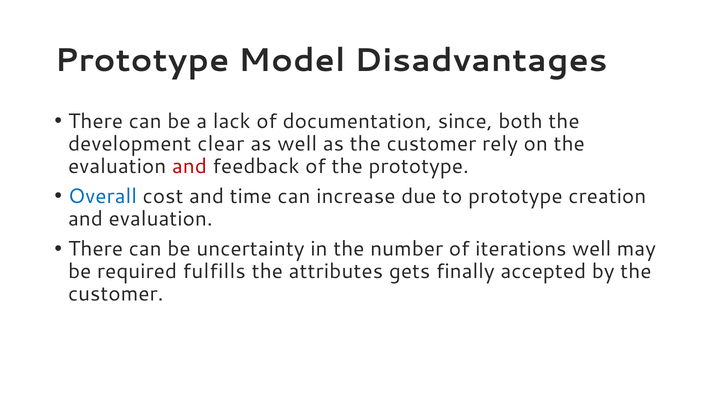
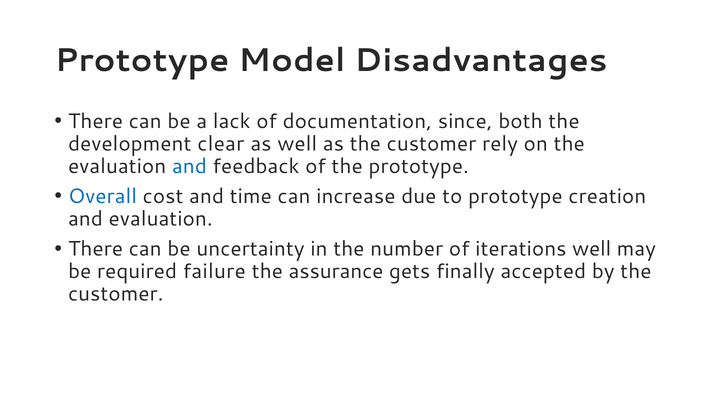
and at (189, 166) colour: red -> blue
fulfills: fulfills -> failure
attributes: attributes -> assurance
